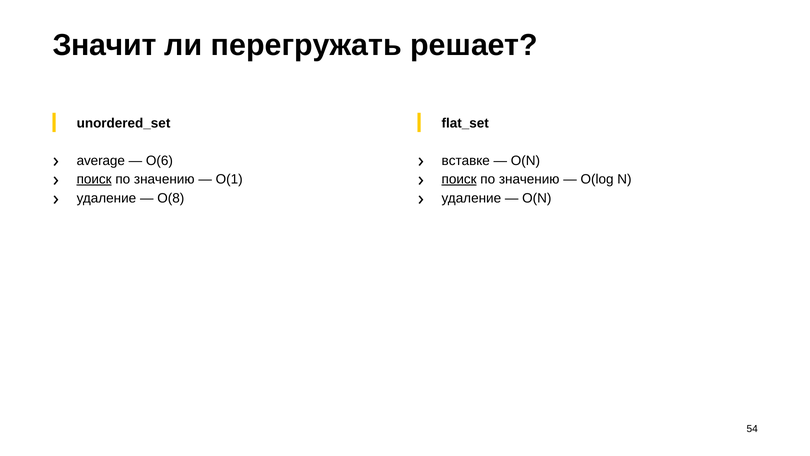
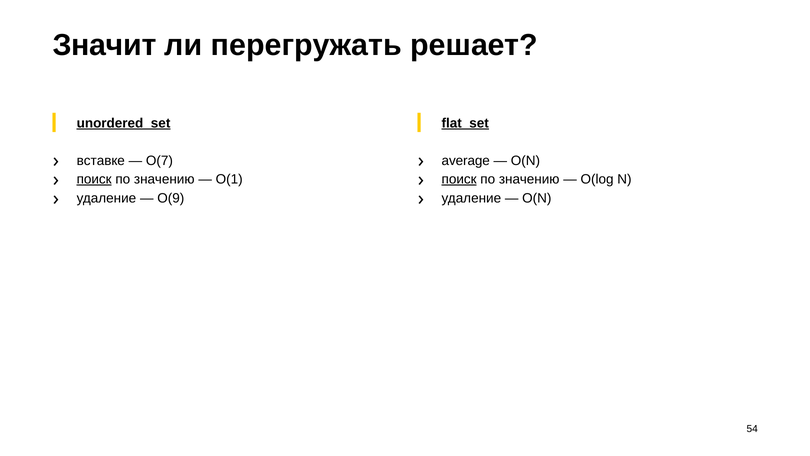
unordered_set underline: none -> present
flat_set underline: none -> present
average: average -> вставке
O(6: O(6 -> O(7
вставке: вставке -> average
O(8: O(8 -> O(9
